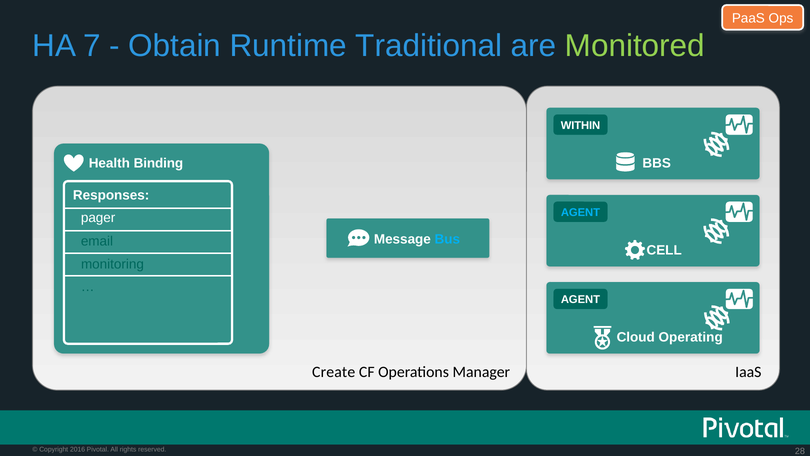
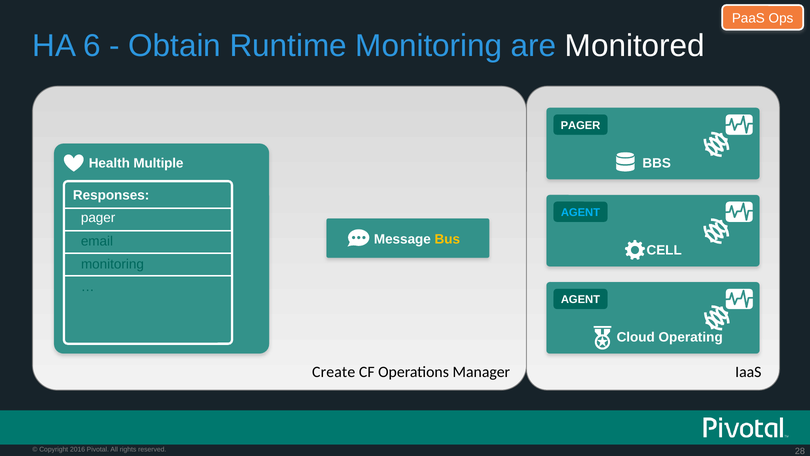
7: 7 -> 6
Runtime Traditional: Traditional -> Monitoring
Monitored colour: light green -> white
WITHIN at (581, 125): WITHIN -> PAGER
Binding: Binding -> Multiple
Bus colour: light blue -> yellow
